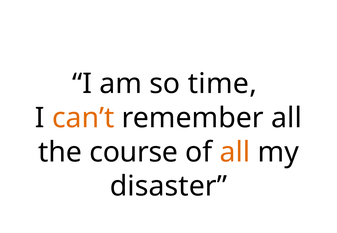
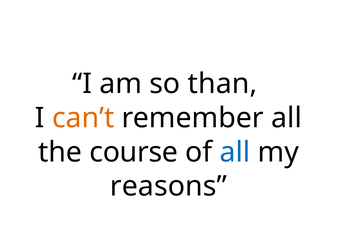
time: time -> than
all at (235, 152) colour: orange -> blue
disaster: disaster -> reasons
